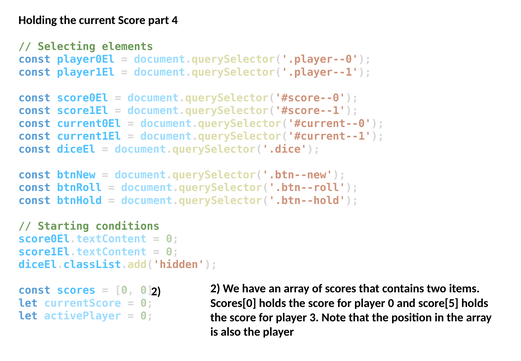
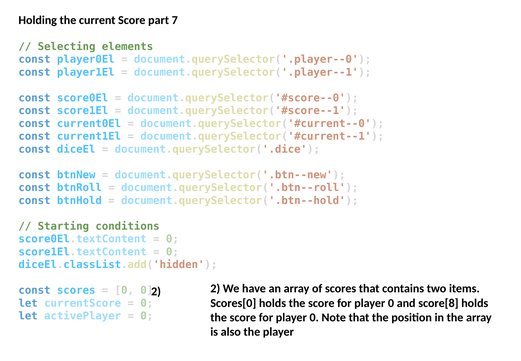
4: 4 -> 7
score[5: score[5 -> score[8
3 at (314, 317): 3 -> 0
